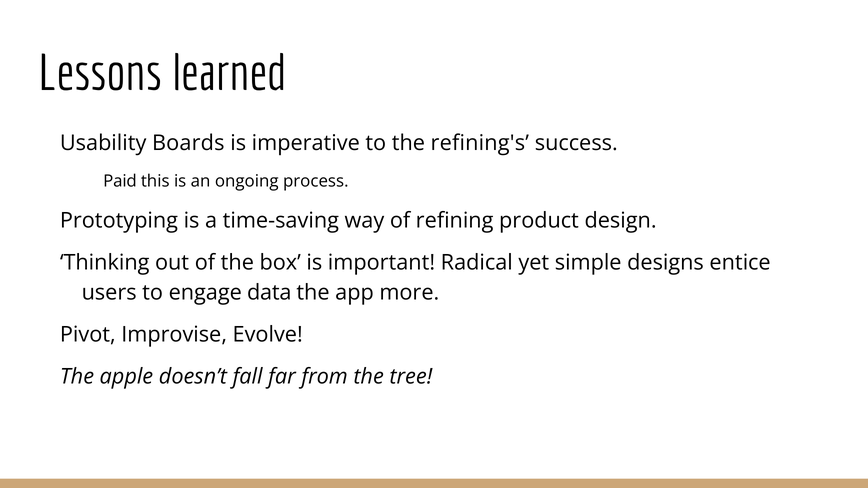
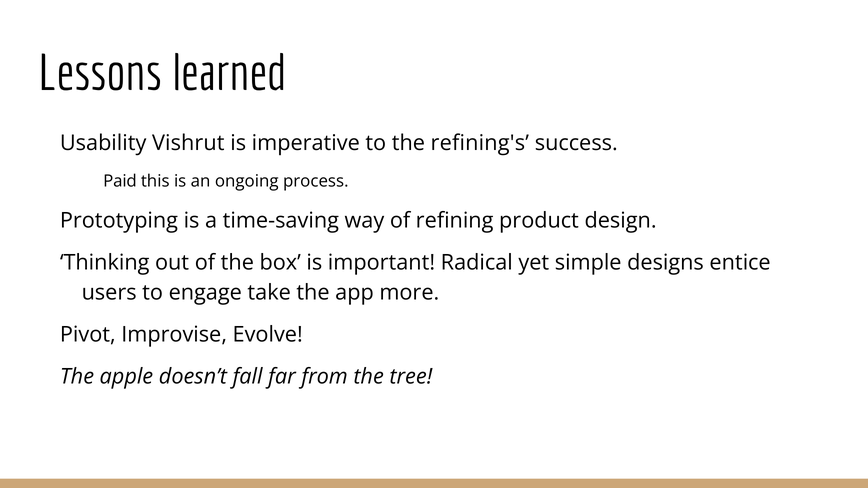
Boards: Boards -> Vishrut
data: data -> take
